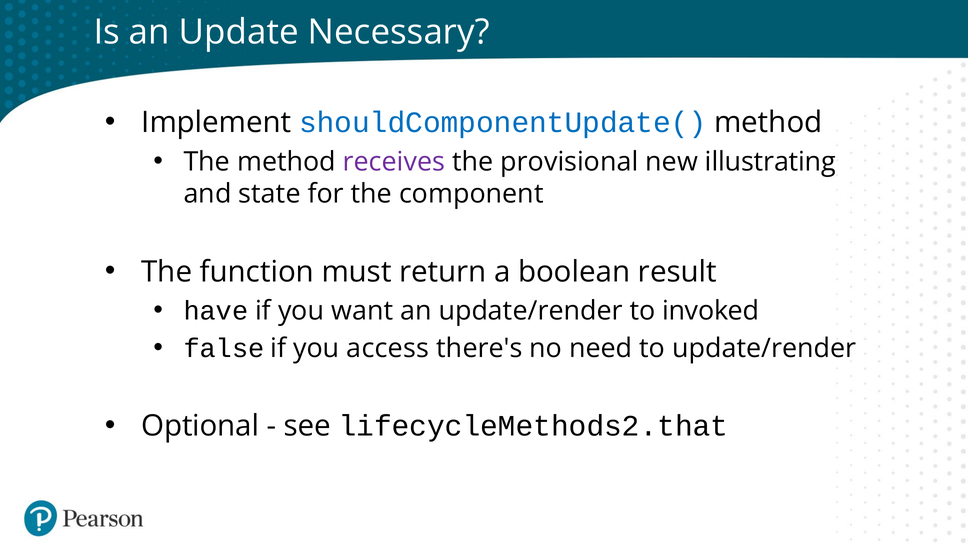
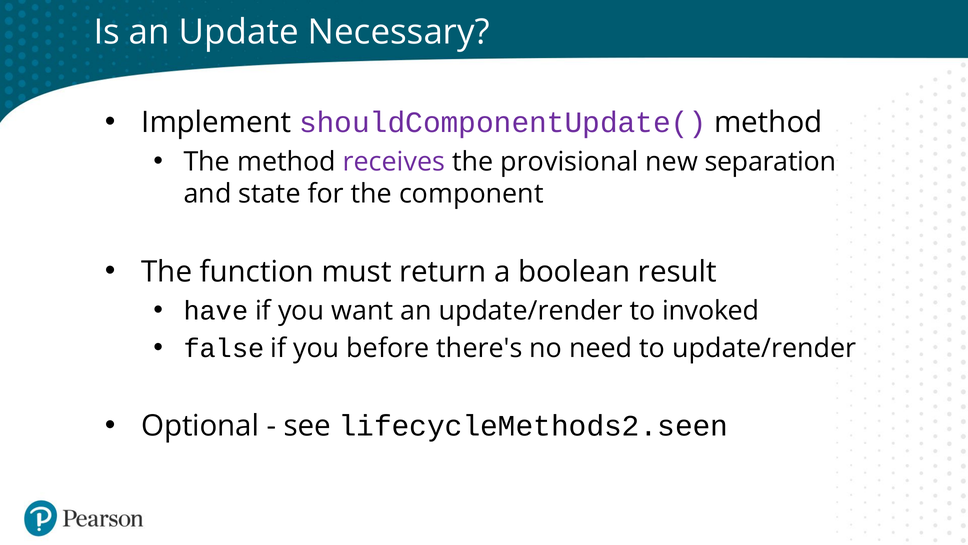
shouldComponentUpdate( colour: blue -> purple
illustrating: illustrating -> separation
access: access -> before
lifecycleMethods2.that: lifecycleMethods2.that -> lifecycleMethods2.seen
